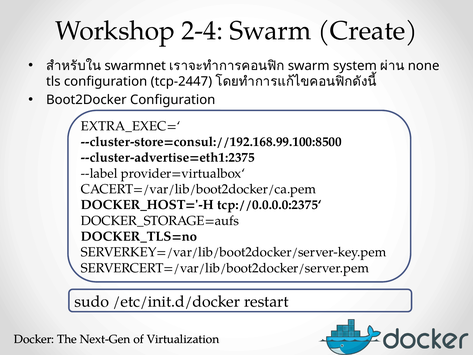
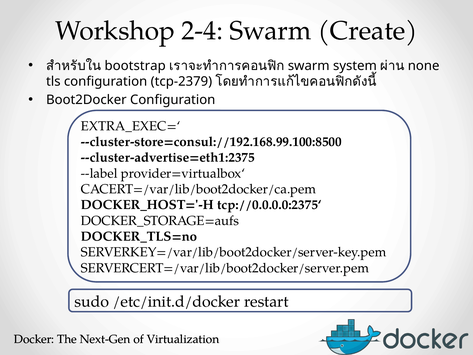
swarmnet: swarmnet -> bootstrap
tcp-2447: tcp-2447 -> tcp-2379
